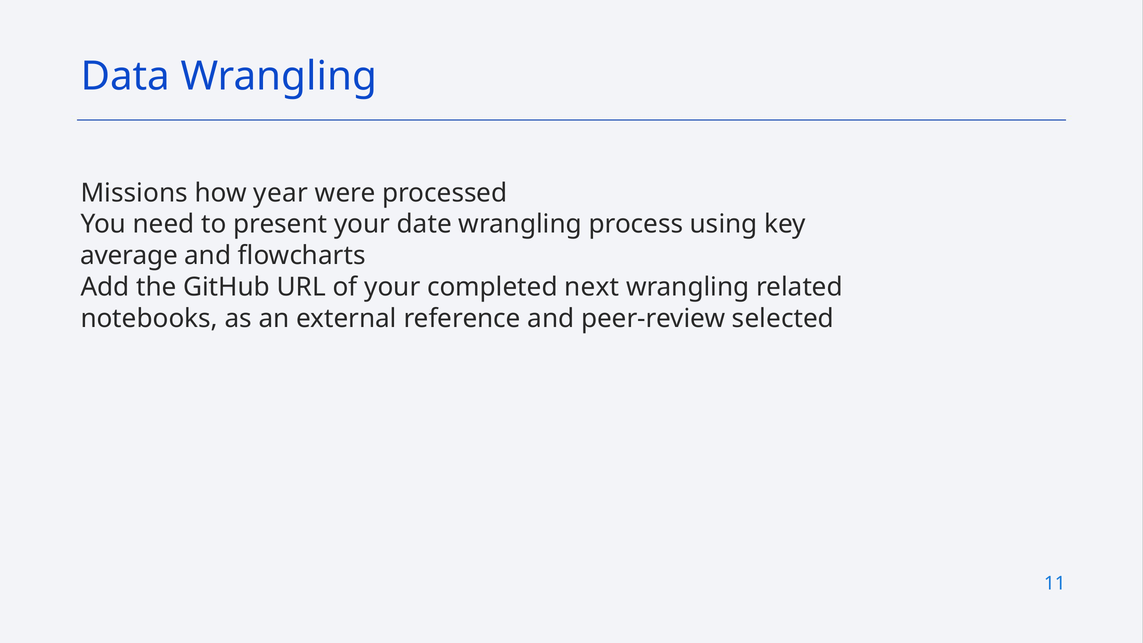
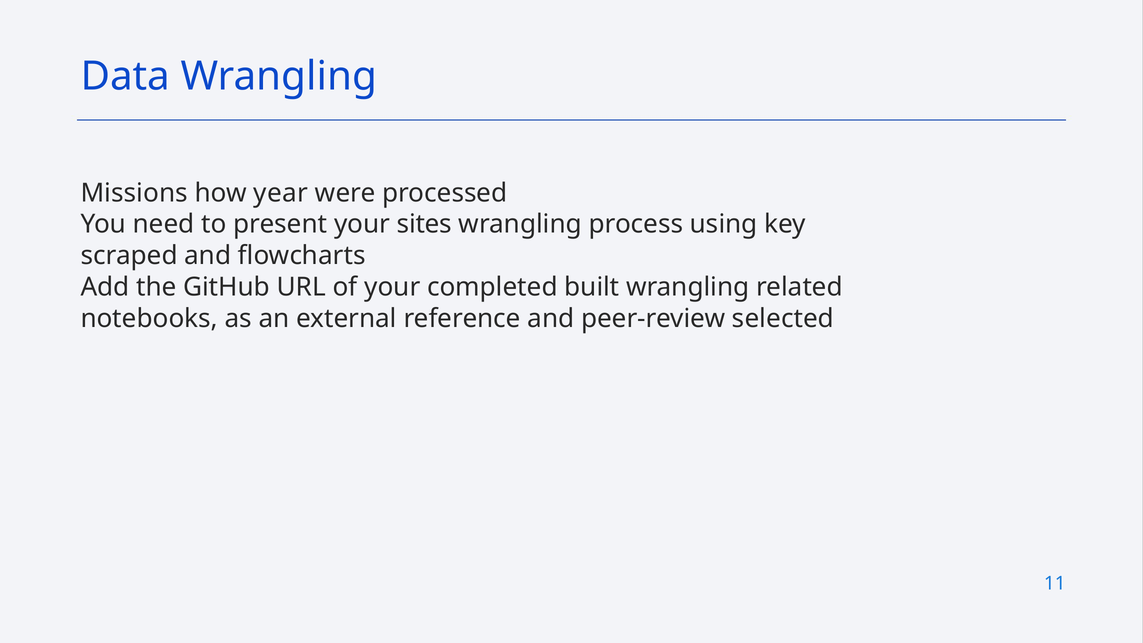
date: date -> sites
average: average -> scraped
next: next -> built
